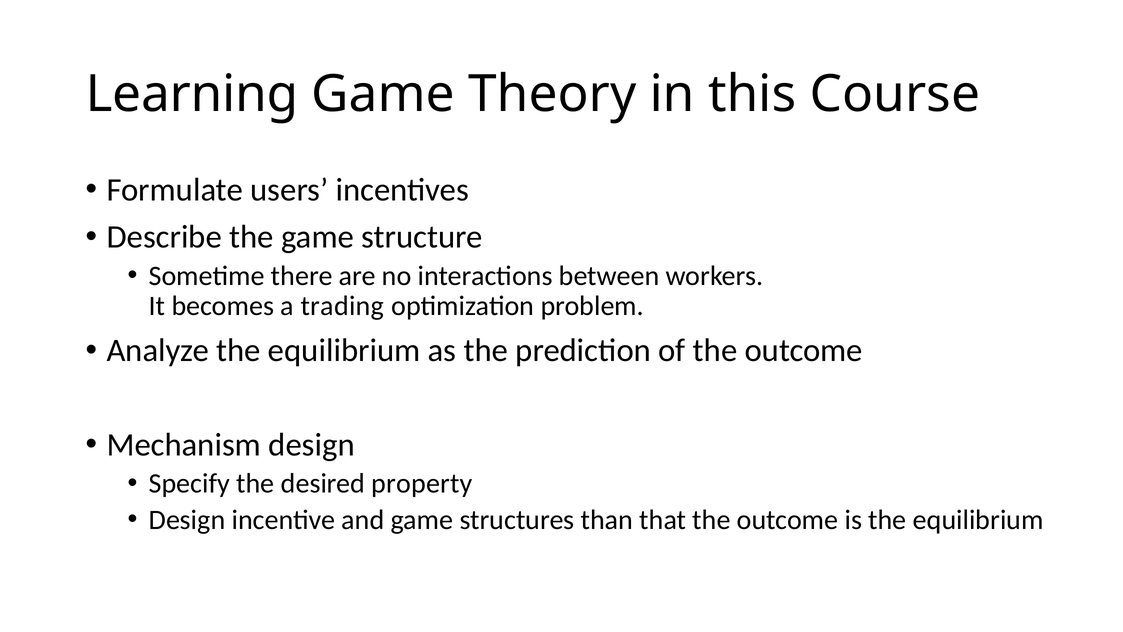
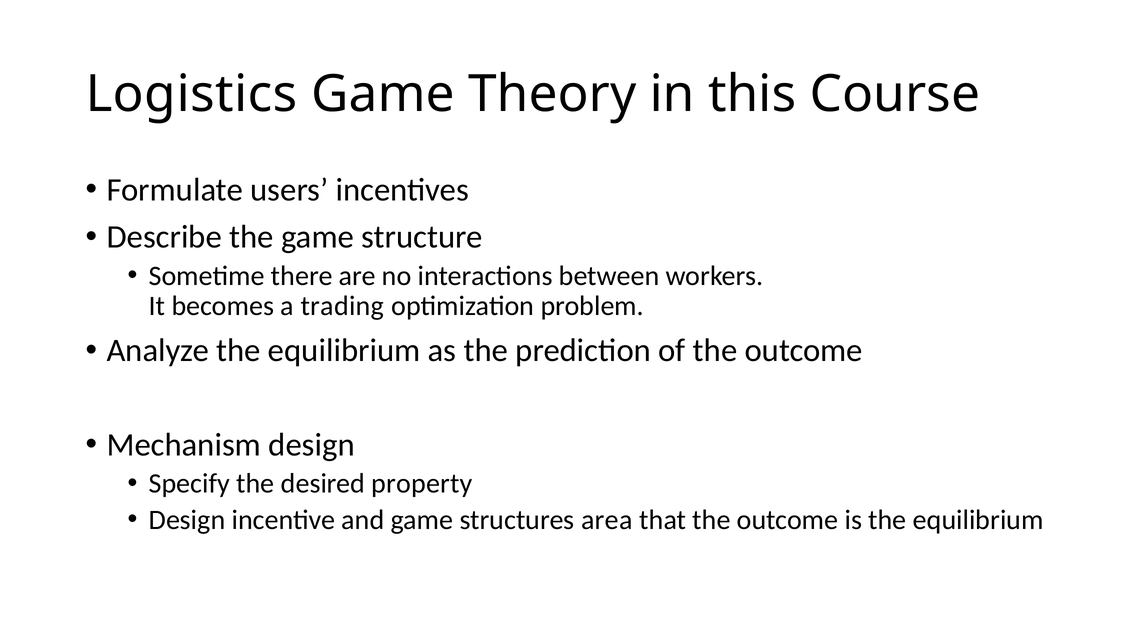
Learning: Learning -> Logistics
than: than -> area
